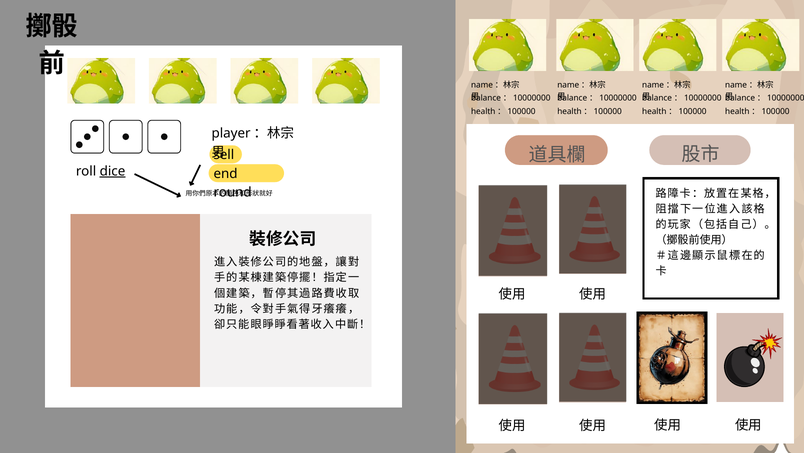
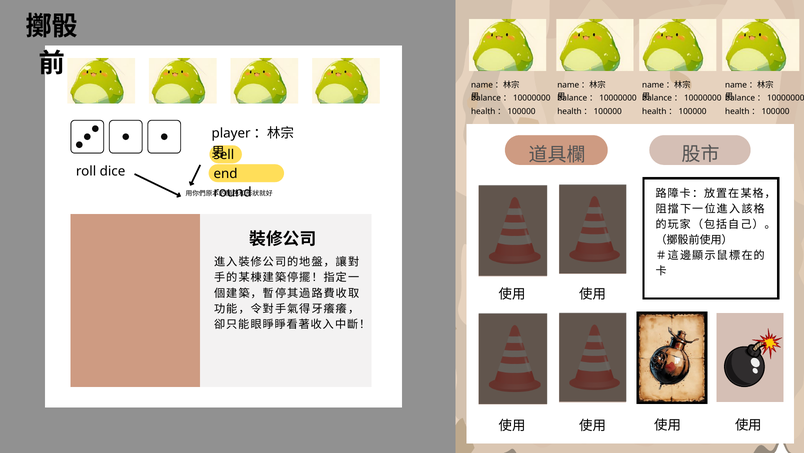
dice underline: present -> none
